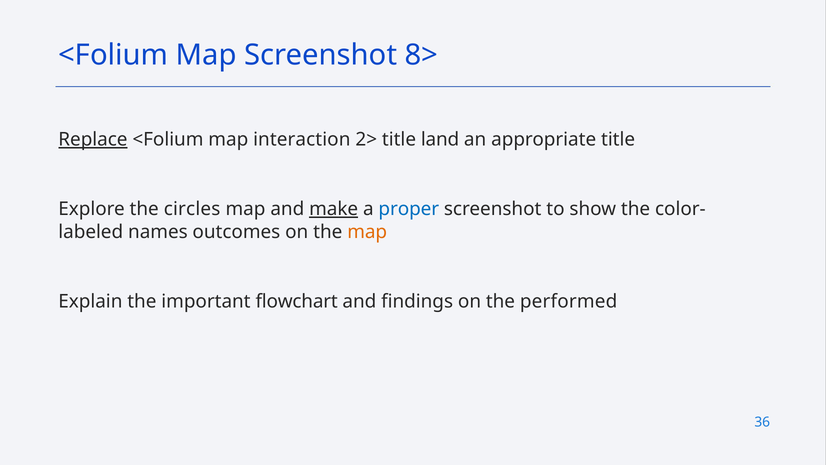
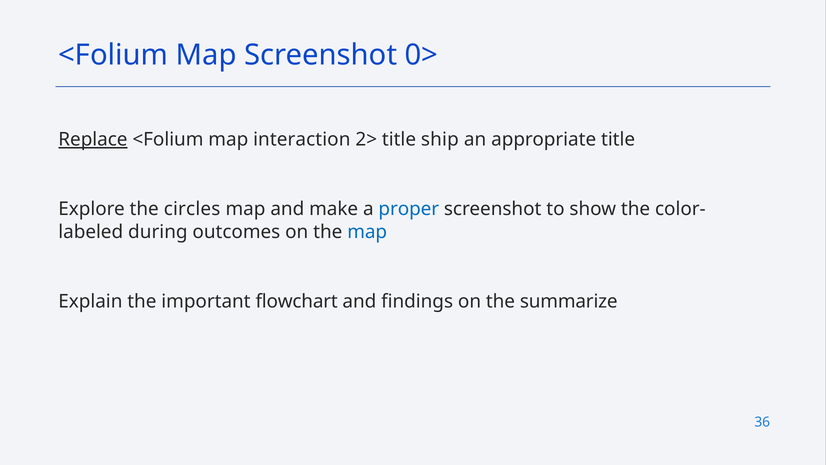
8>: 8> -> 0>
land: land -> ship
make underline: present -> none
names: names -> during
map at (367, 232) colour: orange -> blue
performed: performed -> summarize
